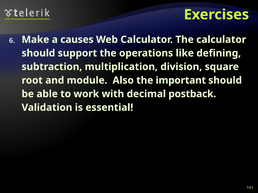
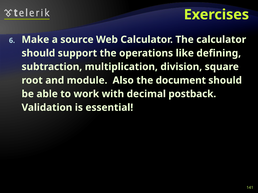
causes: causes -> source
important: important -> document
